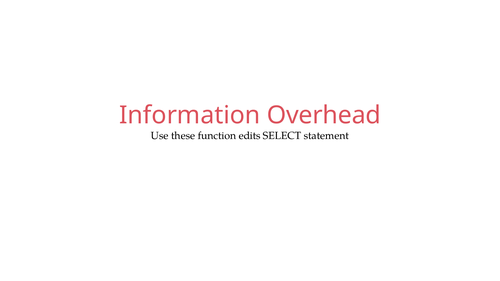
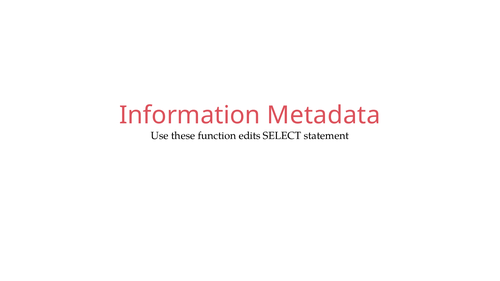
Overhead: Overhead -> Metadata
